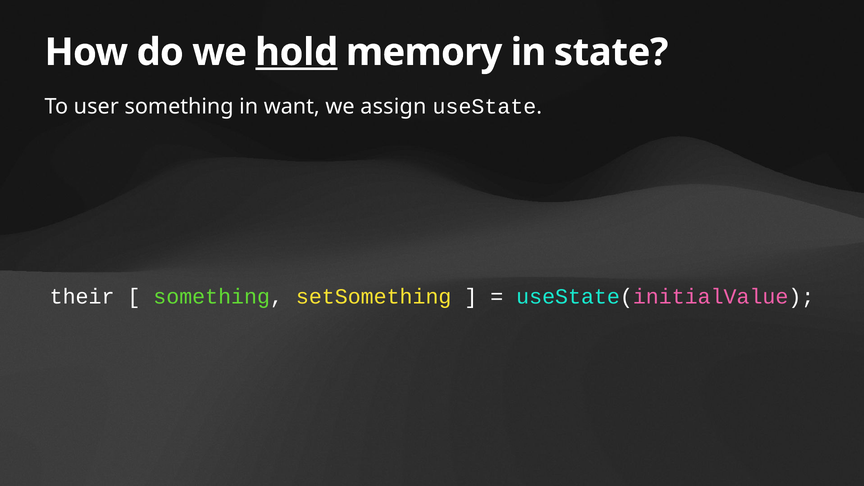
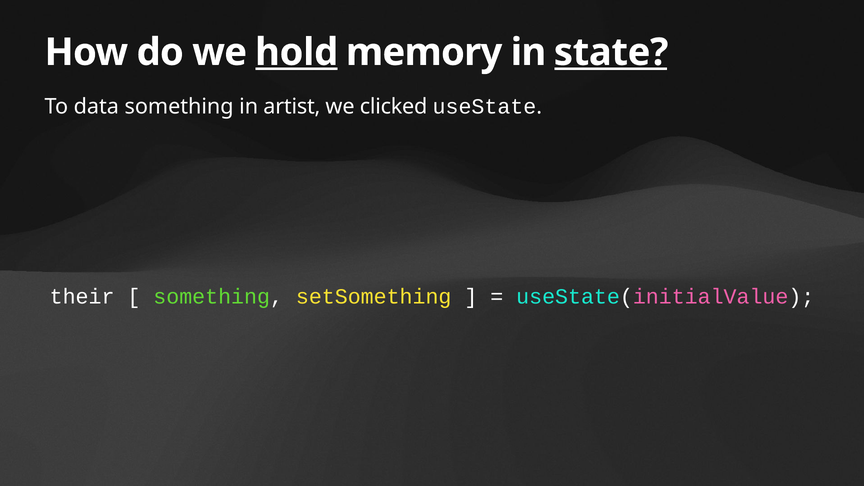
state underline: none -> present
user: user -> data
want: want -> artist
assign: assign -> clicked
